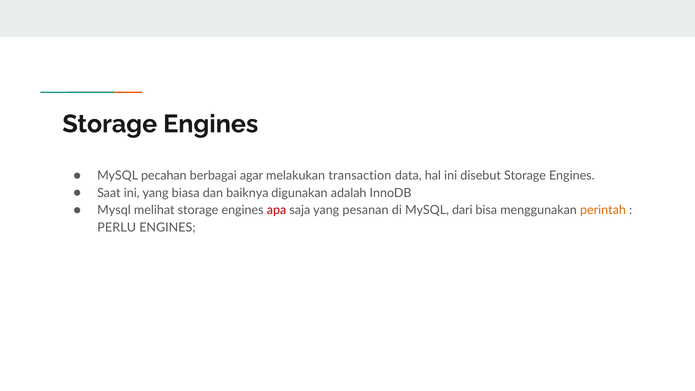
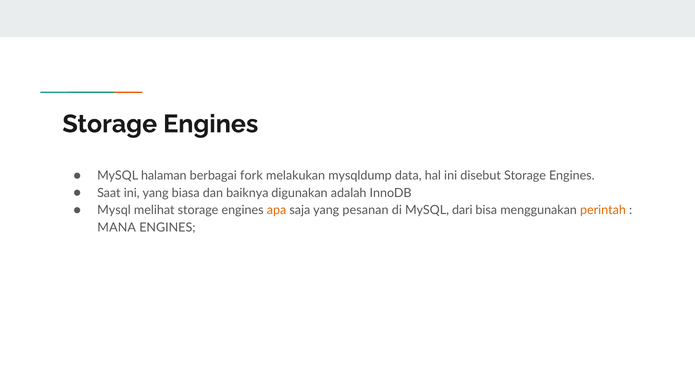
pecahan: pecahan -> halaman
agar: agar -> fork
transaction: transaction -> mysqldump
apa colour: red -> orange
PERLU: PERLU -> MANA
